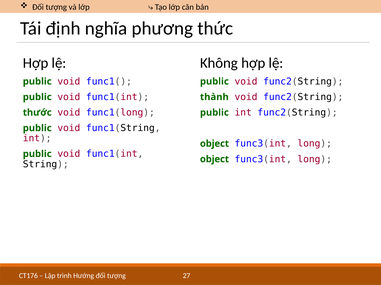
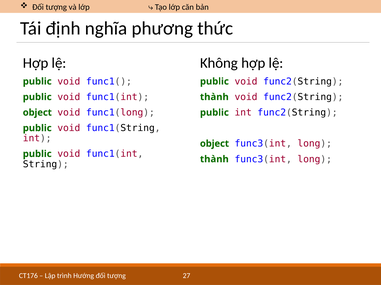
thước at (37, 113): thước -> object
object at (214, 160): object -> thành
